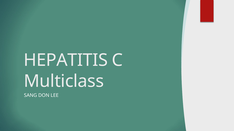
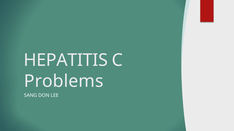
Multiclass: Multiclass -> Problems
